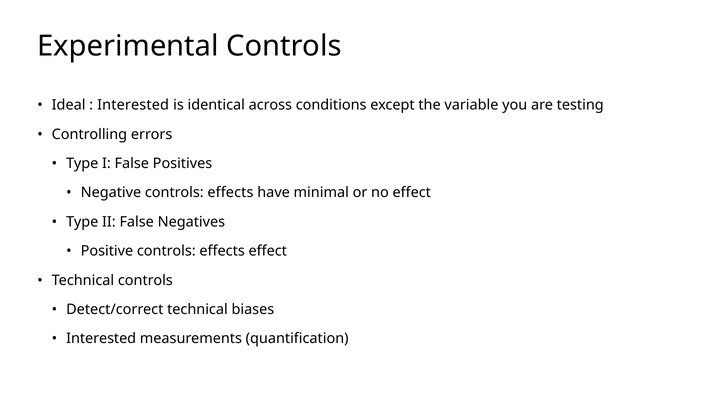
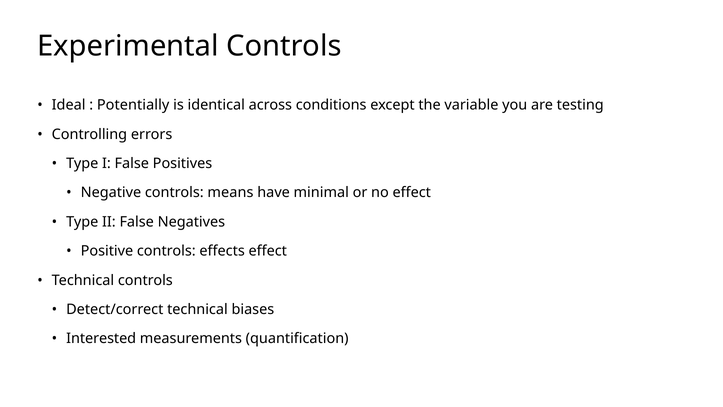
Interested at (133, 105): Interested -> Potentially
Negative controls effects: effects -> means
